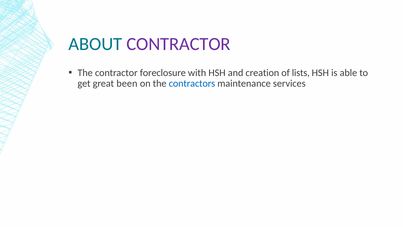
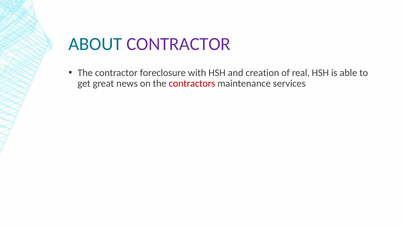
lists: lists -> real
been: been -> news
contractors colour: blue -> red
